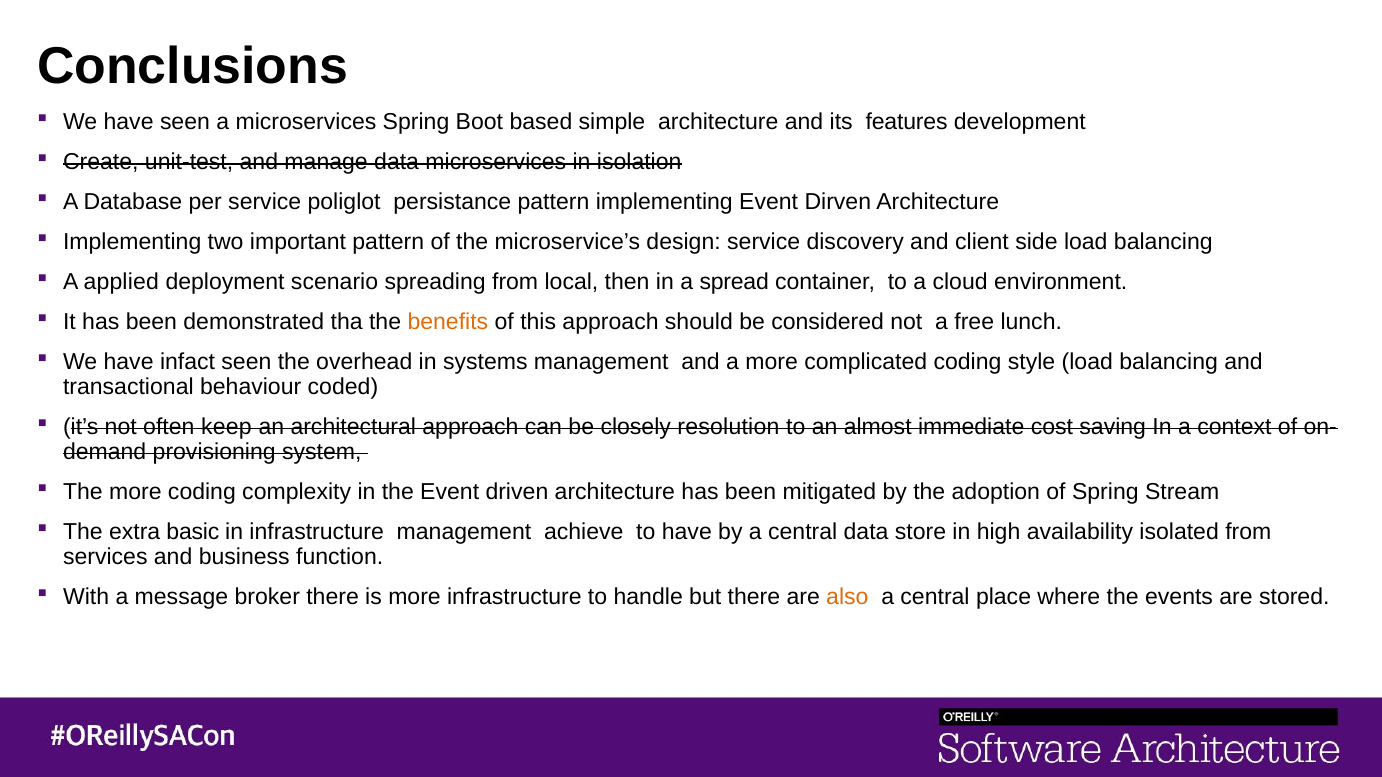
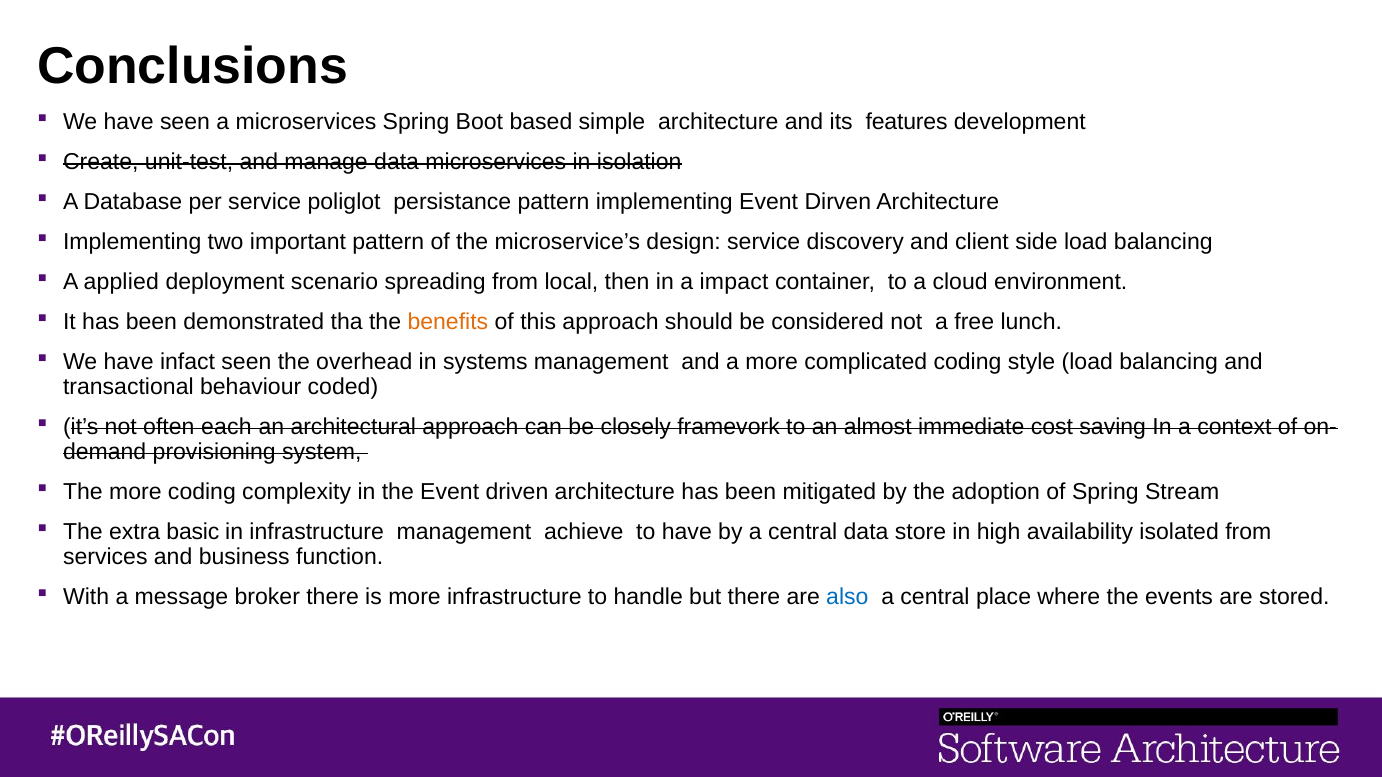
spread: spread -> impact
keep: keep -> each
resolution: resolution -> framevork
also colour: orange -> blue
